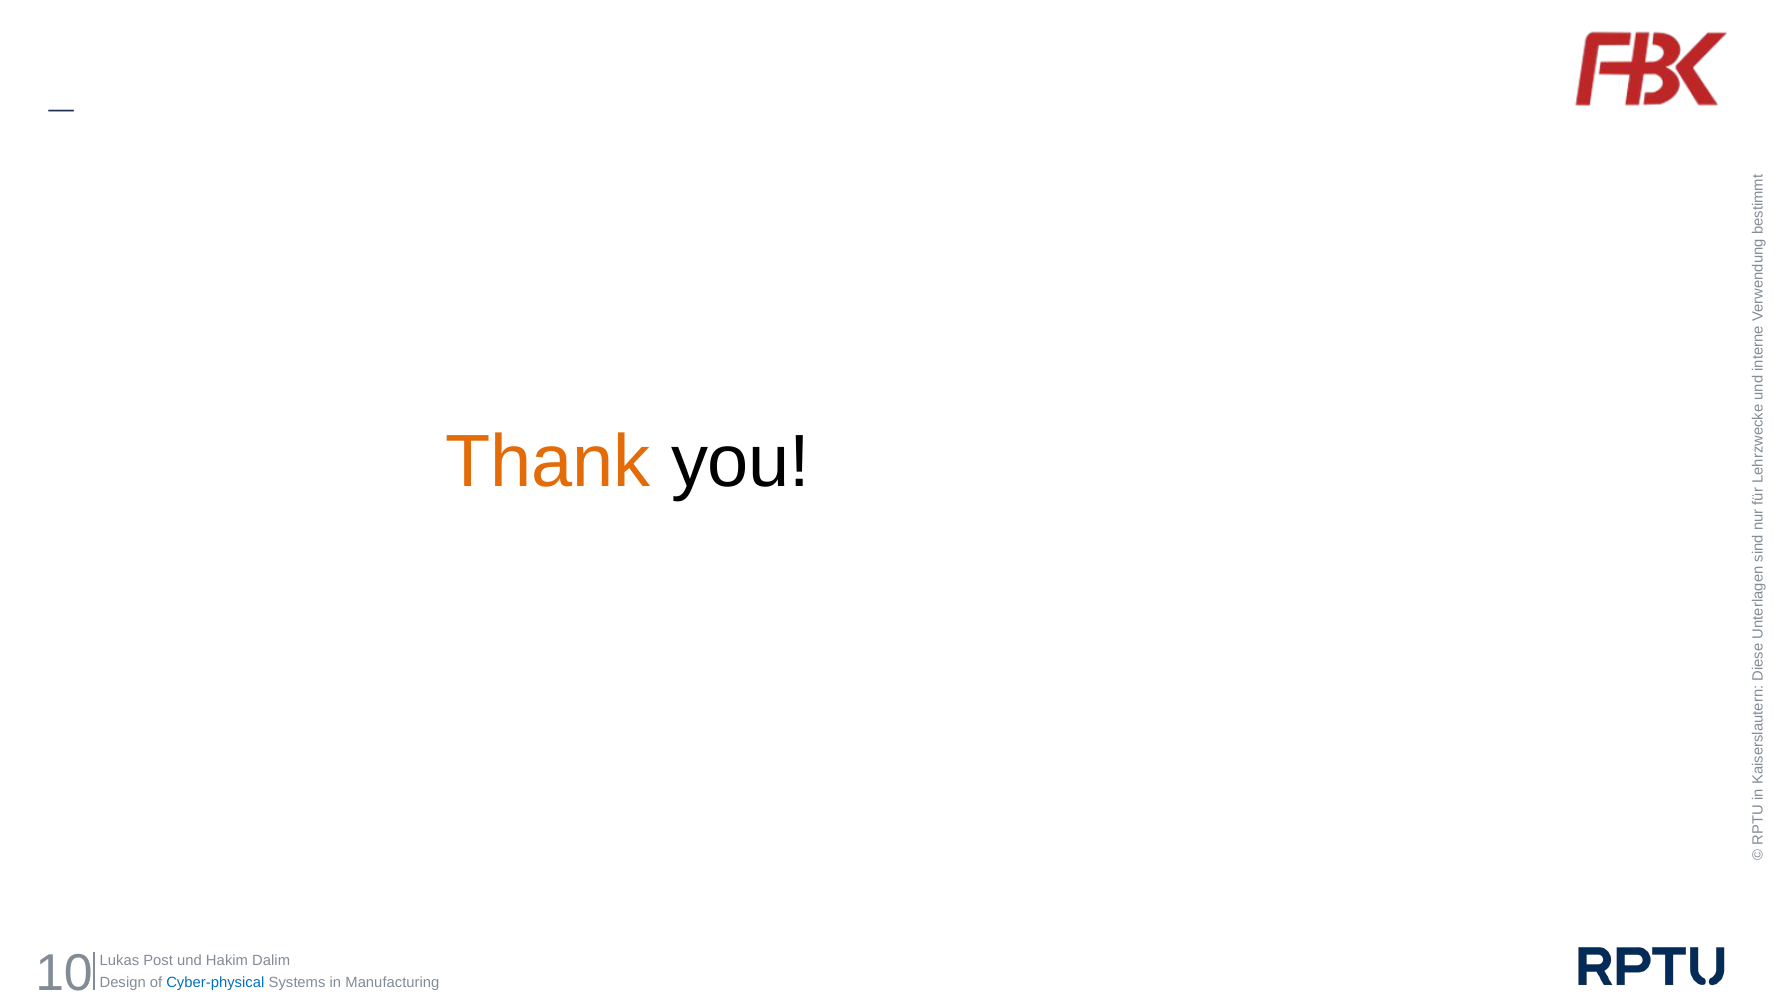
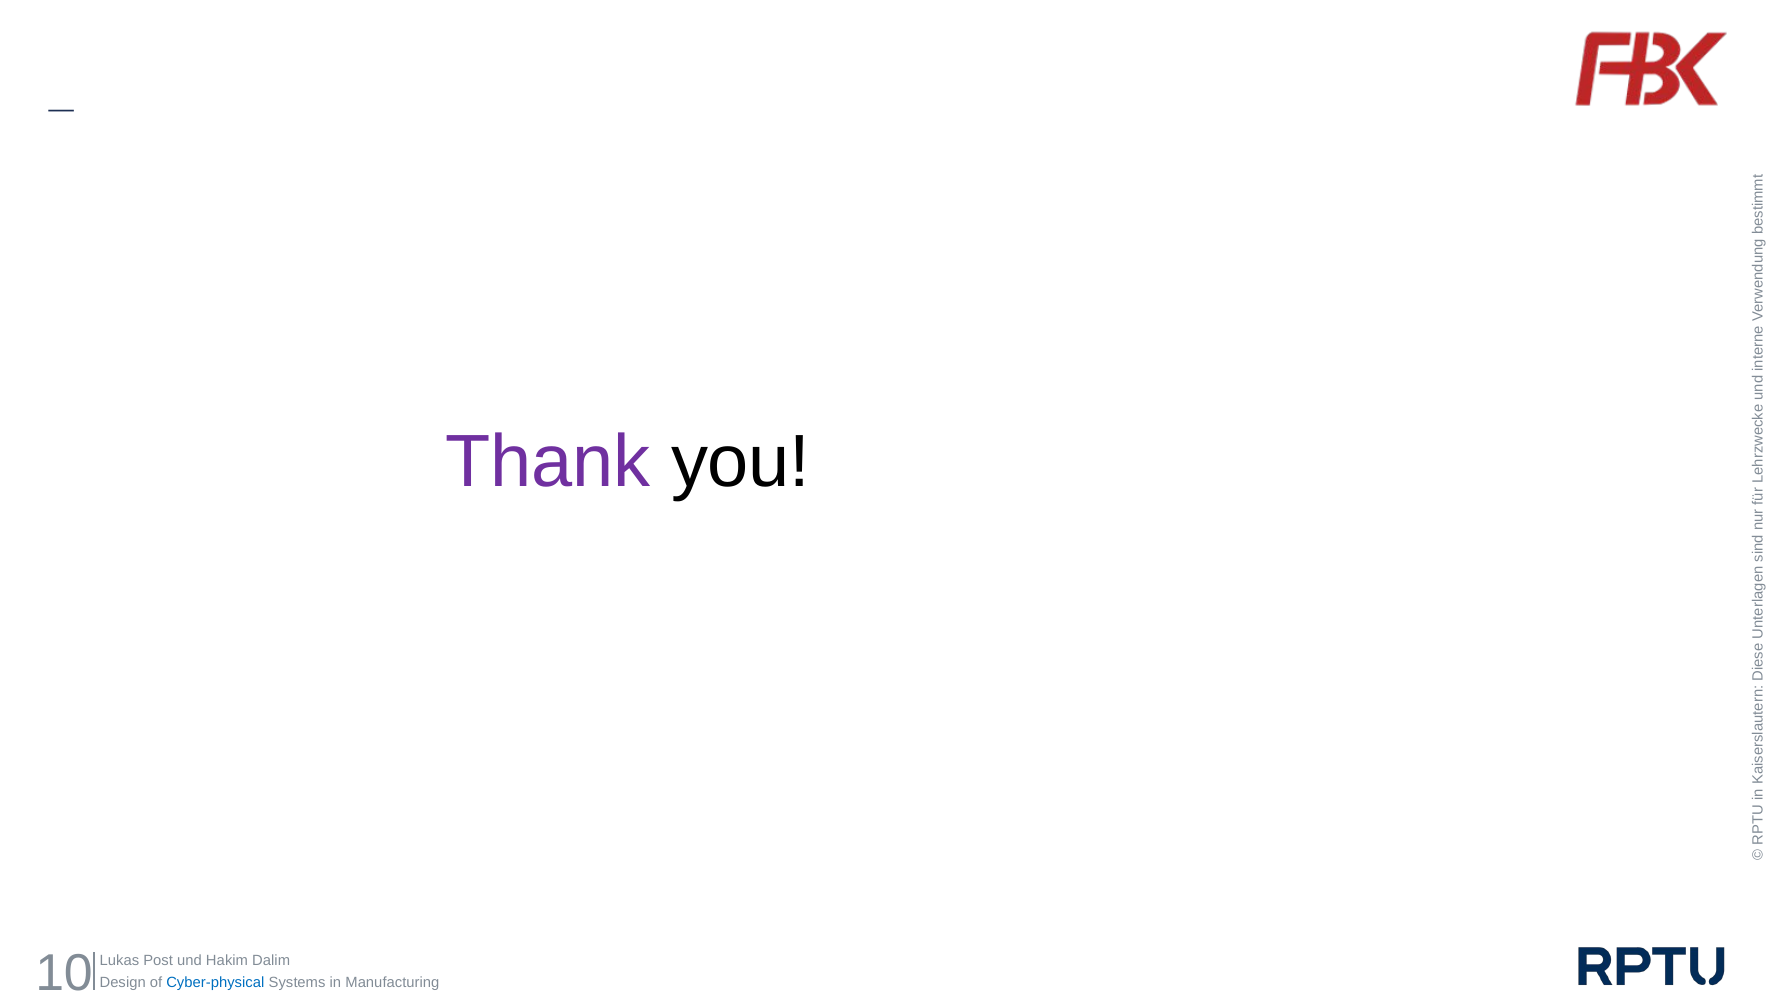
Thank colour: orange -> purple
